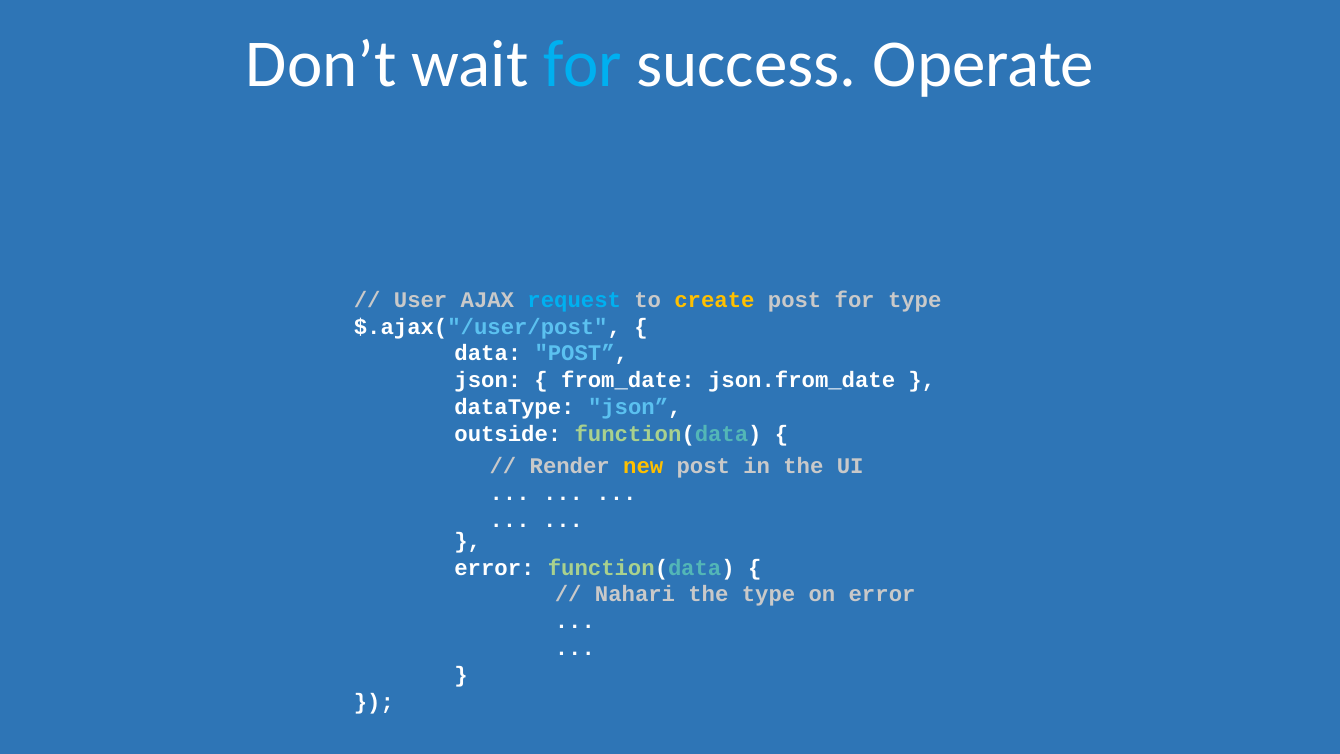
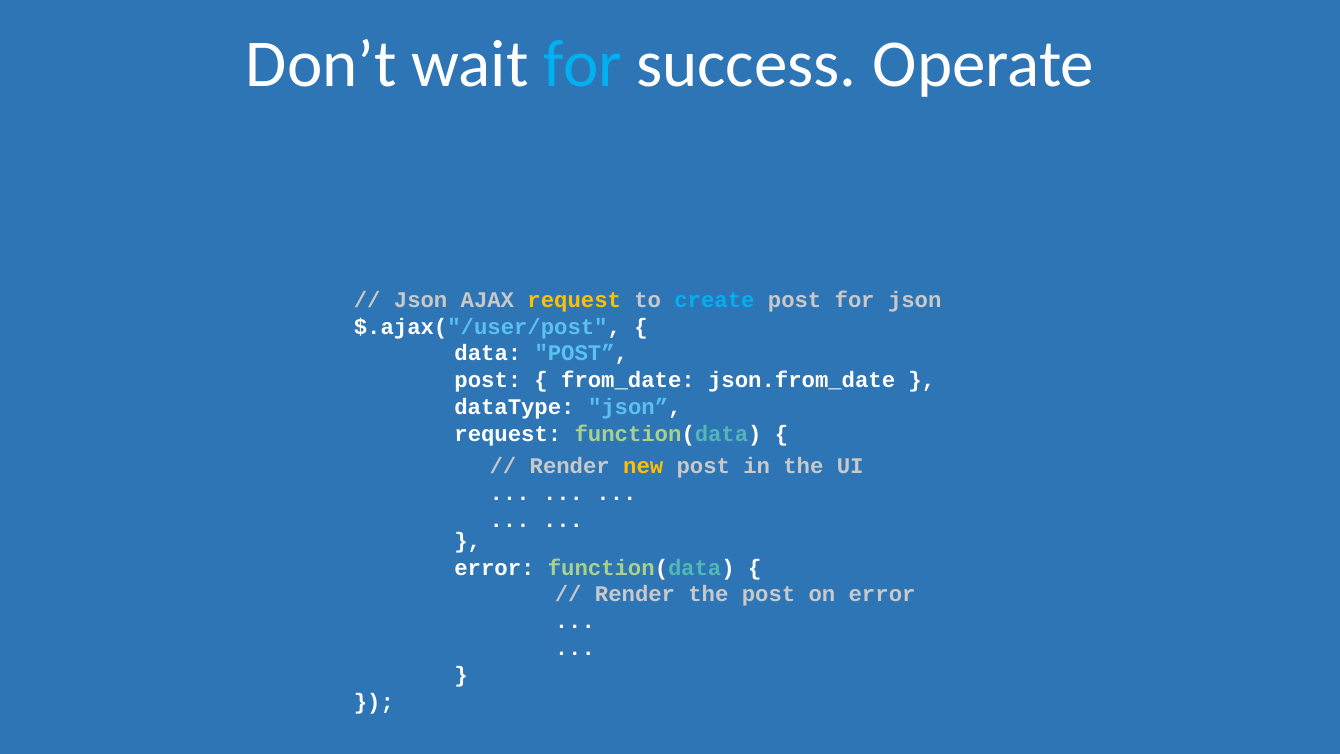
User at (421, 300): User -> Json
request at (574, 300) colour: light blue -> yellow
create colour: yellow -> light blue
for type: type -> json
json at (488, 380): json -> post
outside at (508, 434): outside -> request
Nahari at (635, 594): Nahari -> Render
the type: type -> post
